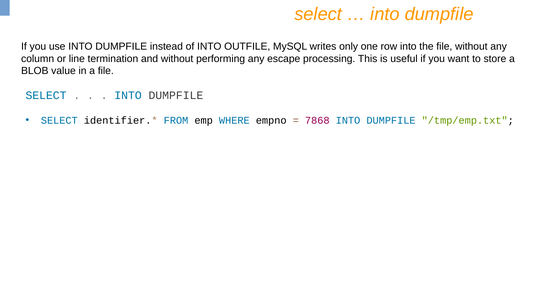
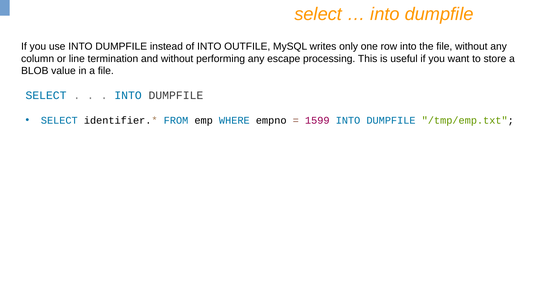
7868: 7868 -> 1599
